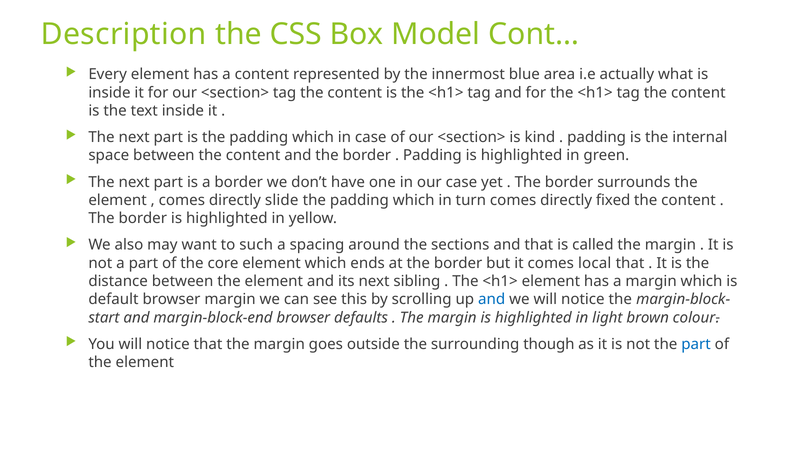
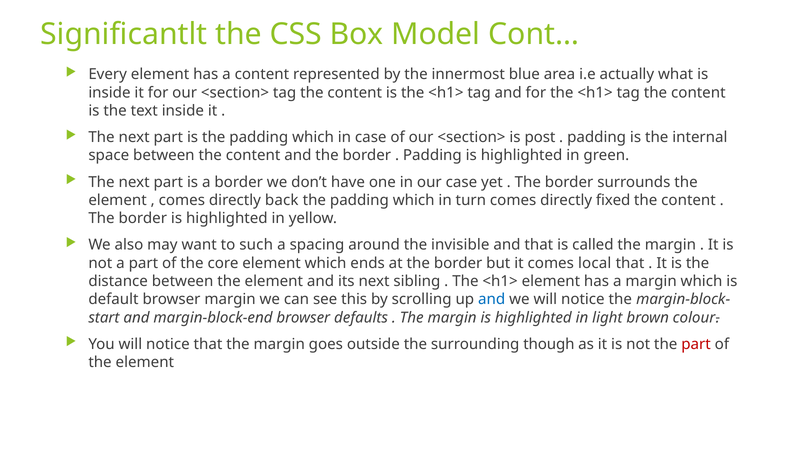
Description: Description -> Significantlt
kind: kind -> post
slide: slide -> back
sections: sections -> invisible
part at (696, 344) colour: blue -> red
